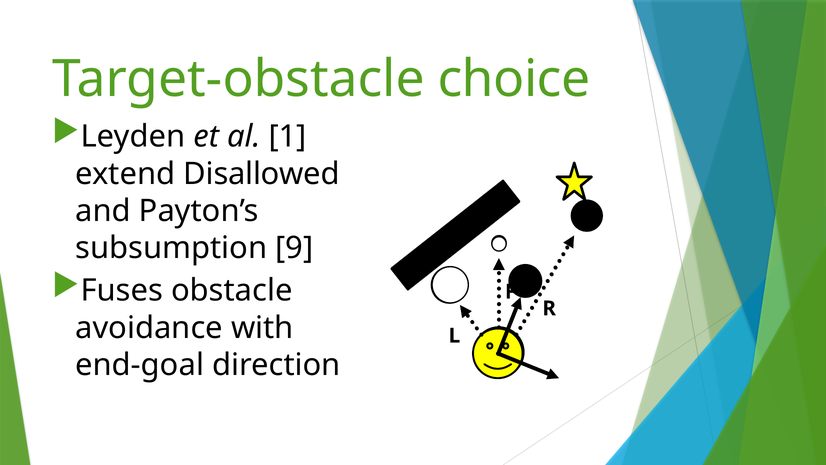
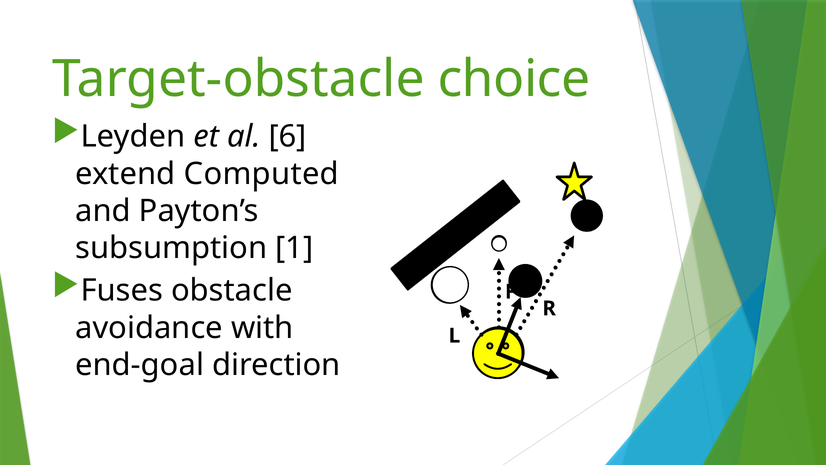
1: 1 -> 6
Disallowed: Disallowed -> Computed
9: 9 -> 1
